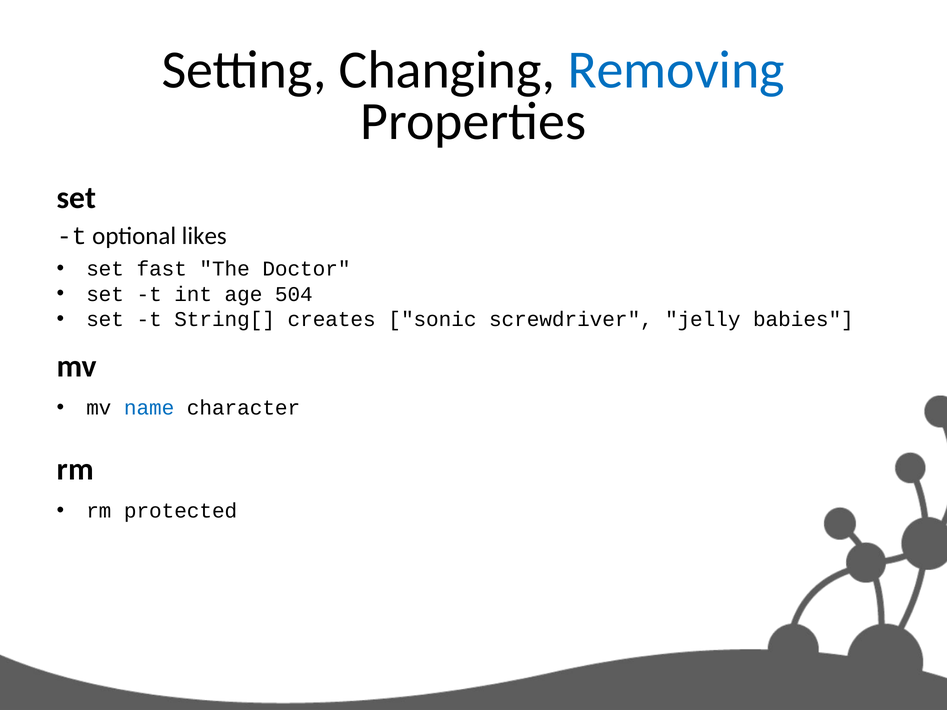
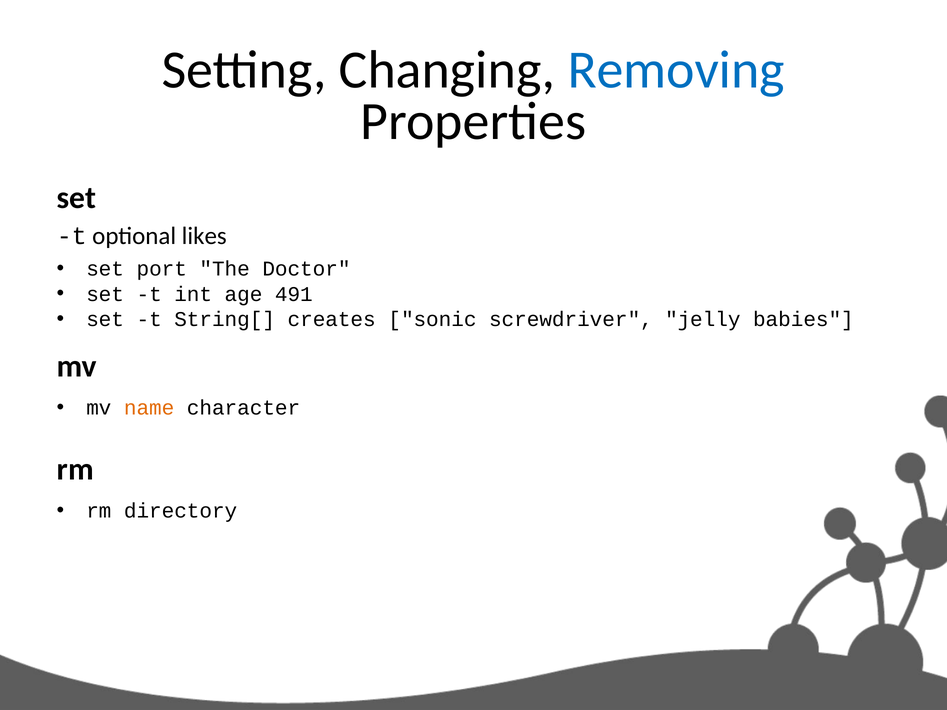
fast: fast -> port
504: 504 -> 491
name colour: blue -> orange
protected: protected -> directory
